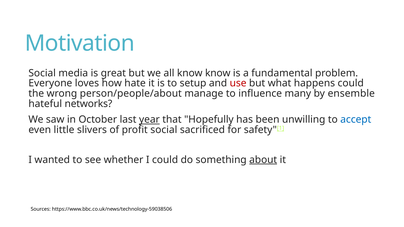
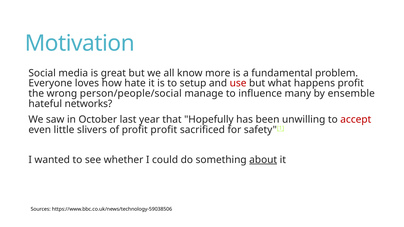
know know: know -> more
happens could: could -> profit
person/people/about: person/people/about -> person/people/social
year underline: present -> none
accept colour: blue -> red
profit social: social -> profit
